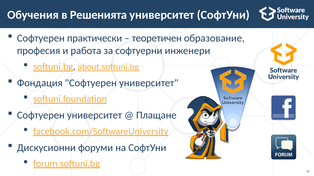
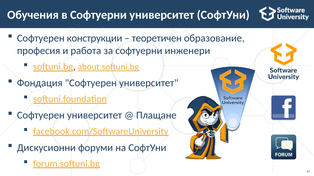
в Решенията: Решенията -> Софтуерни
практически: практически -> конструкции
